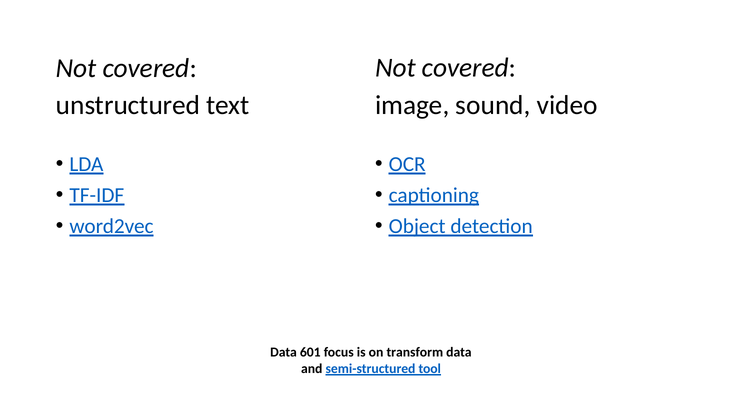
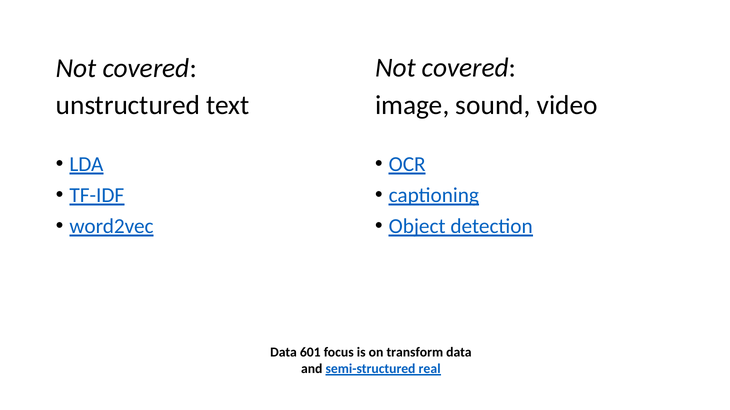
tool: tool -> real
